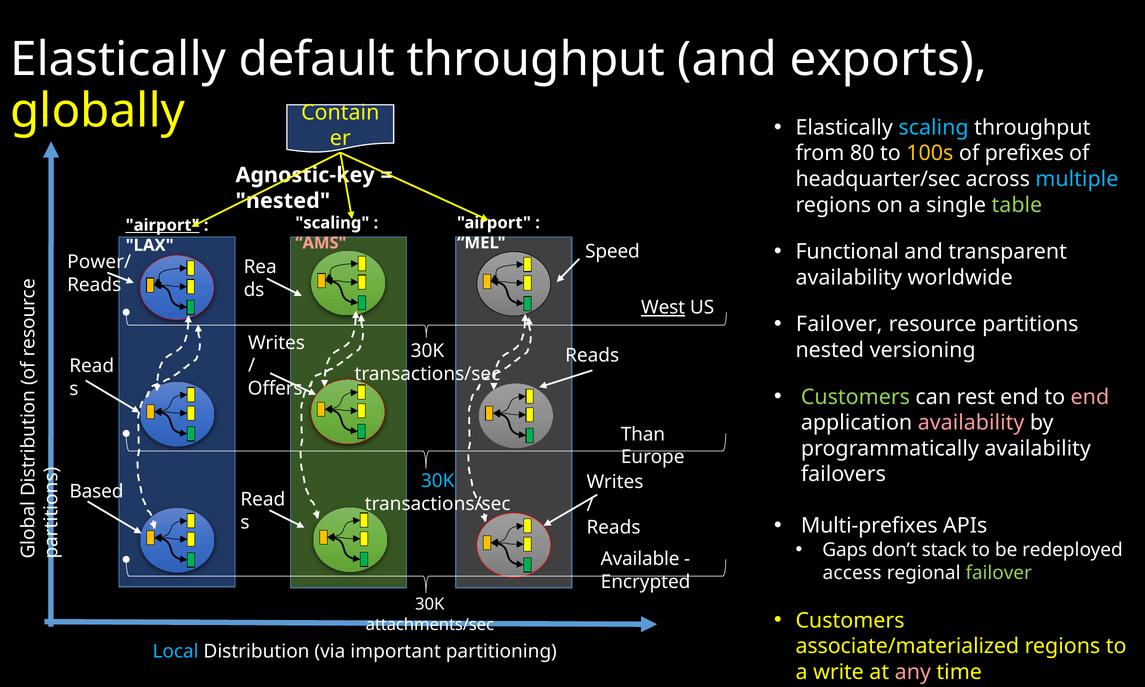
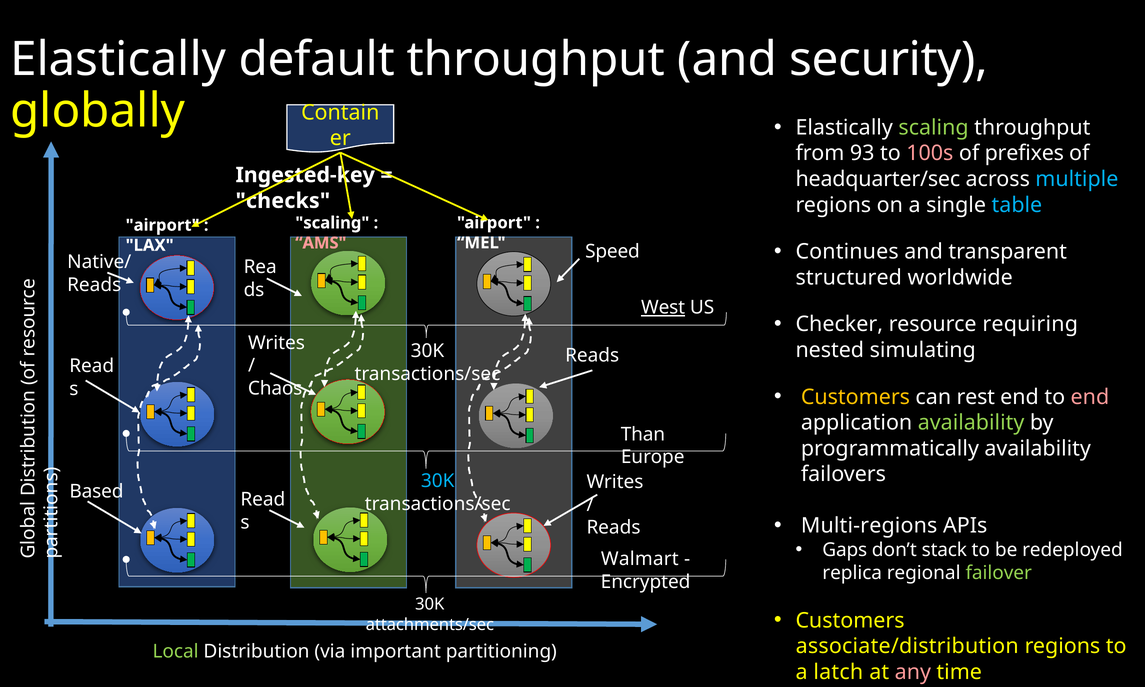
exports: exports -> security
scaling at (934, 128) colour: light blue -> light green
80: 80 -> 93
100s colour: yellow -> pink
Agnostic-key: Agnostic-key -> Ingested-key
nested at (283, 201): nested -> checks
table colour: light green -> light blue
airport at (163, 225) underline: present -> none
Functional: Functional -> Continues
Power/: Power/ -> Native/
availability at (849, 278): availability -> structured
Failover at (839, 324): Failover -> Checker
partitions: partitions -> requiring
versioning: versioning -> simulating
Offers: Offers -> Chaos
Customers at (855, 397) colour: light green -> yellow
availability at (971, 423) colour: pink -> light green
Multi-prefixes: Multi-prefixes -> Multi-regions
Available: Available -> Walmart
access: access -> replica
associate/materialized: associate/materialized -> associate/distribution
Local colour: light blue -> light green
write: write -> latch
